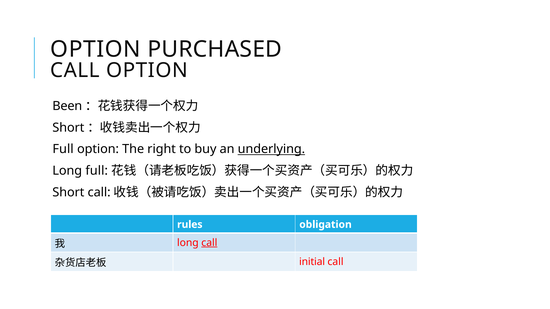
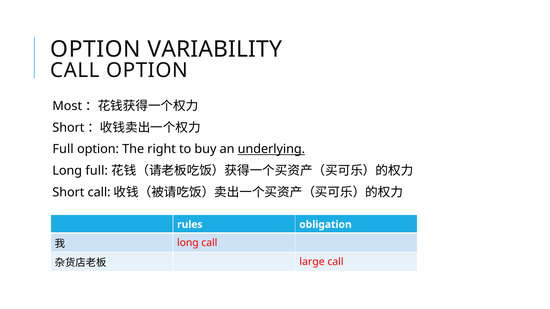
PURCHASED: PURCHASED -> VARIABILITY
Been: Been -> Most
call at (209, 243) underline: present -> none
initial: initial -> large
